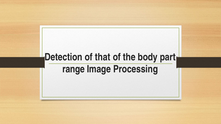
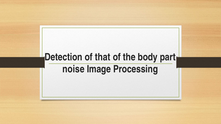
range: range -> noise
